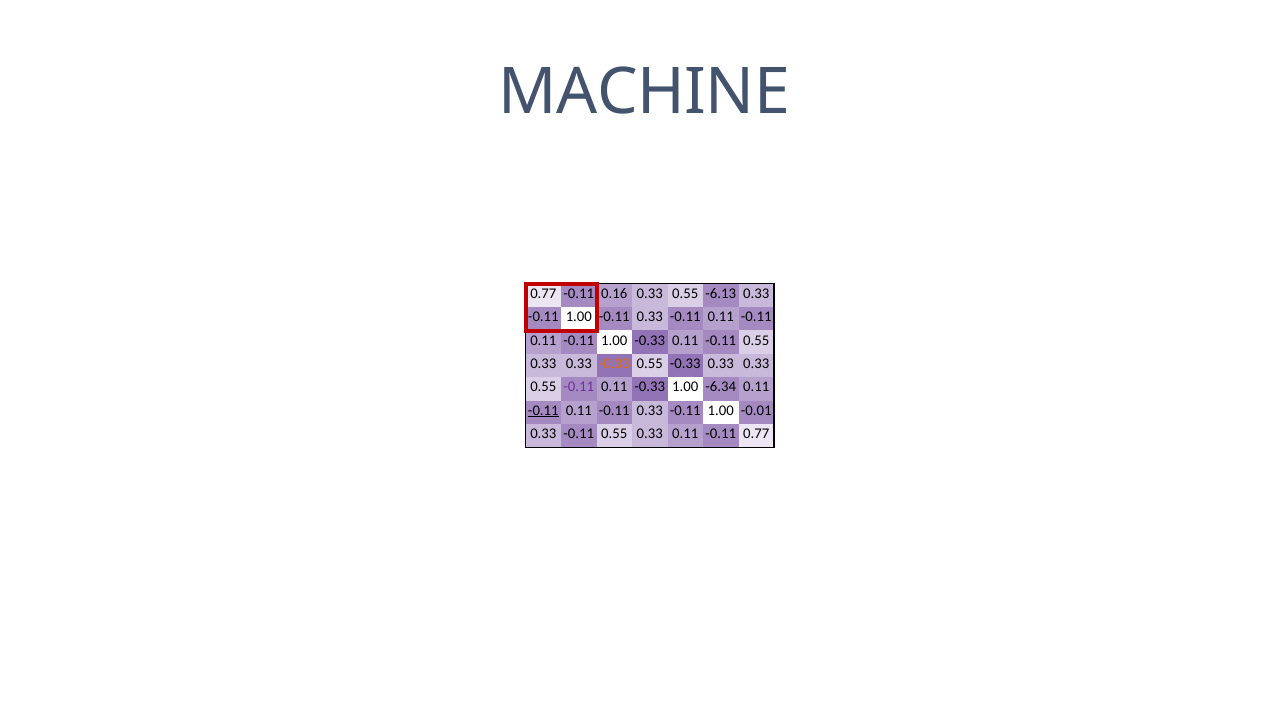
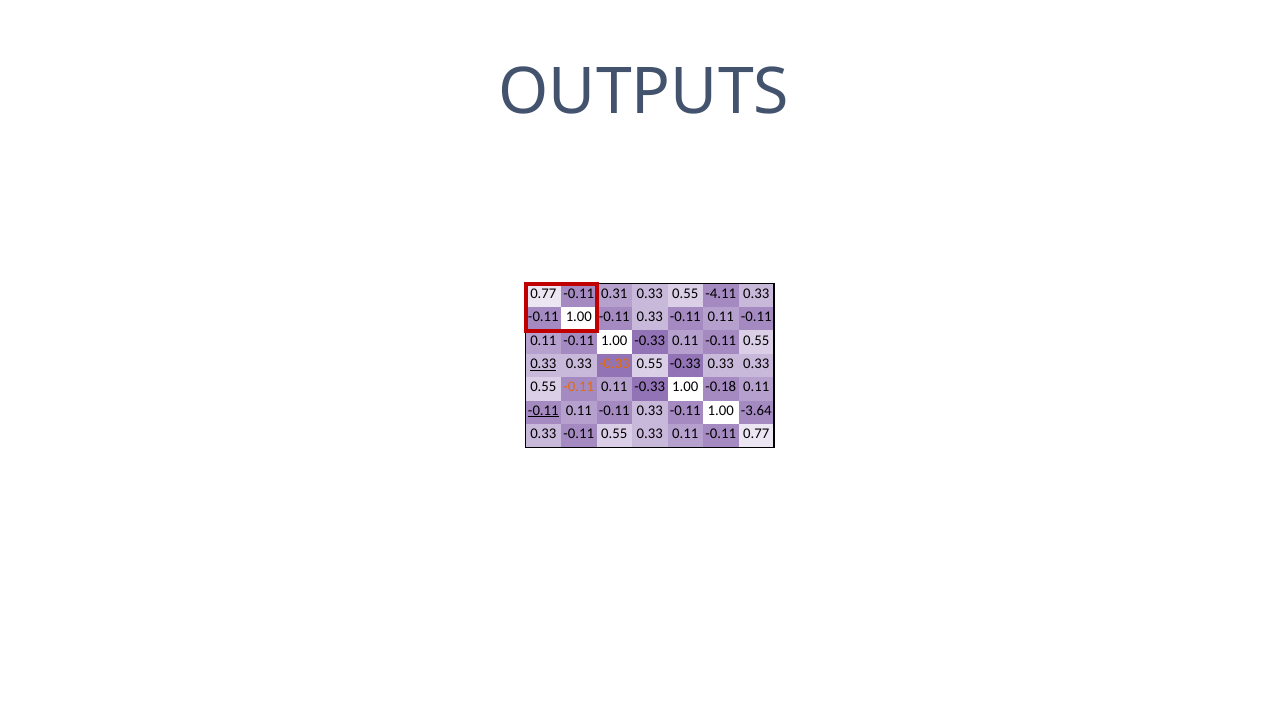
MACHINE: MACHINE -> OUTPUTS
0.16: 0.16 -> 0.31
-6.13: -6.13 -> -4.11
0.33 at (543, 363) underline: none -> present
-0.11 at (579, 387) colour: purple -> orange
-6.34: -6.34 -> -0.18
-0.01: -0.01 -> -3.64
